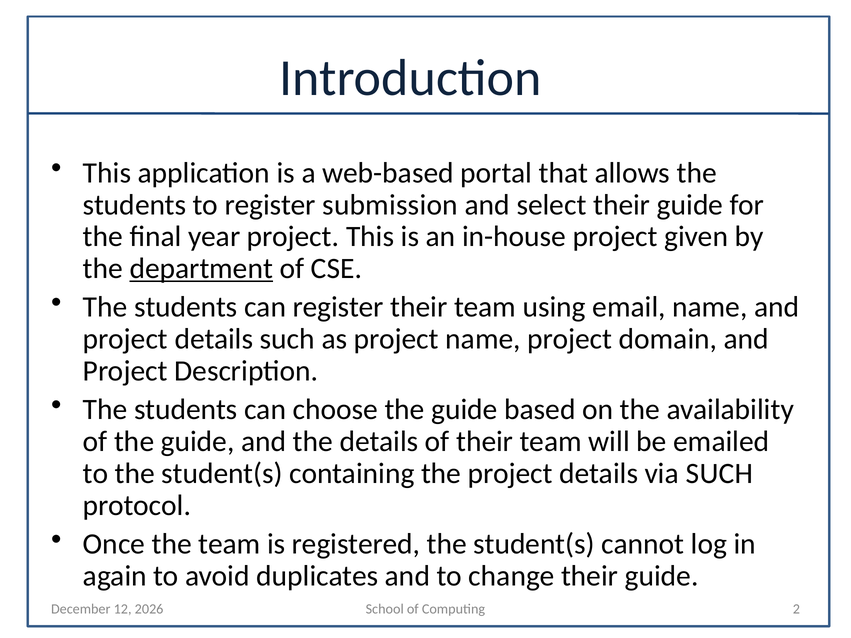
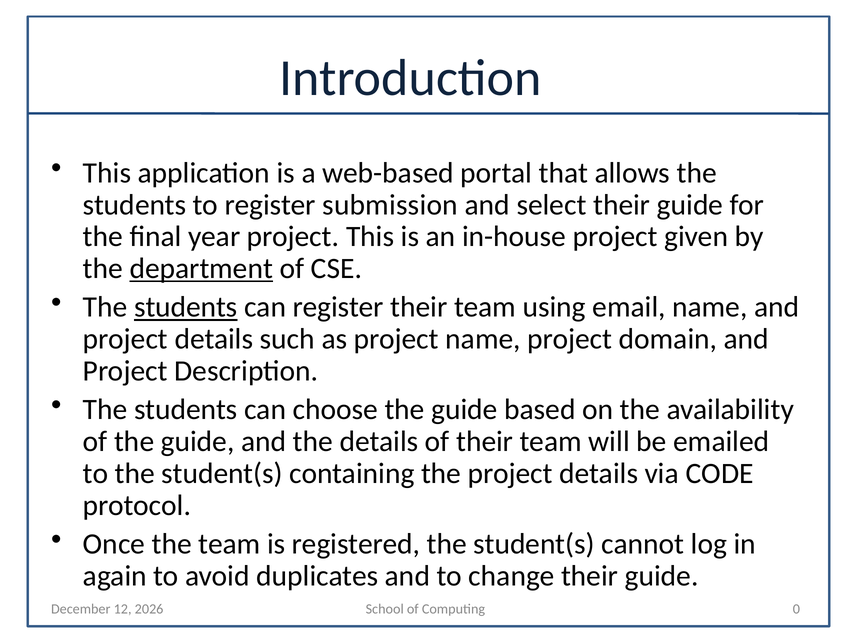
students at (186, 307) underline: none -> present
via SUCH: SUCH -> CODE
2: 2 -> 0
